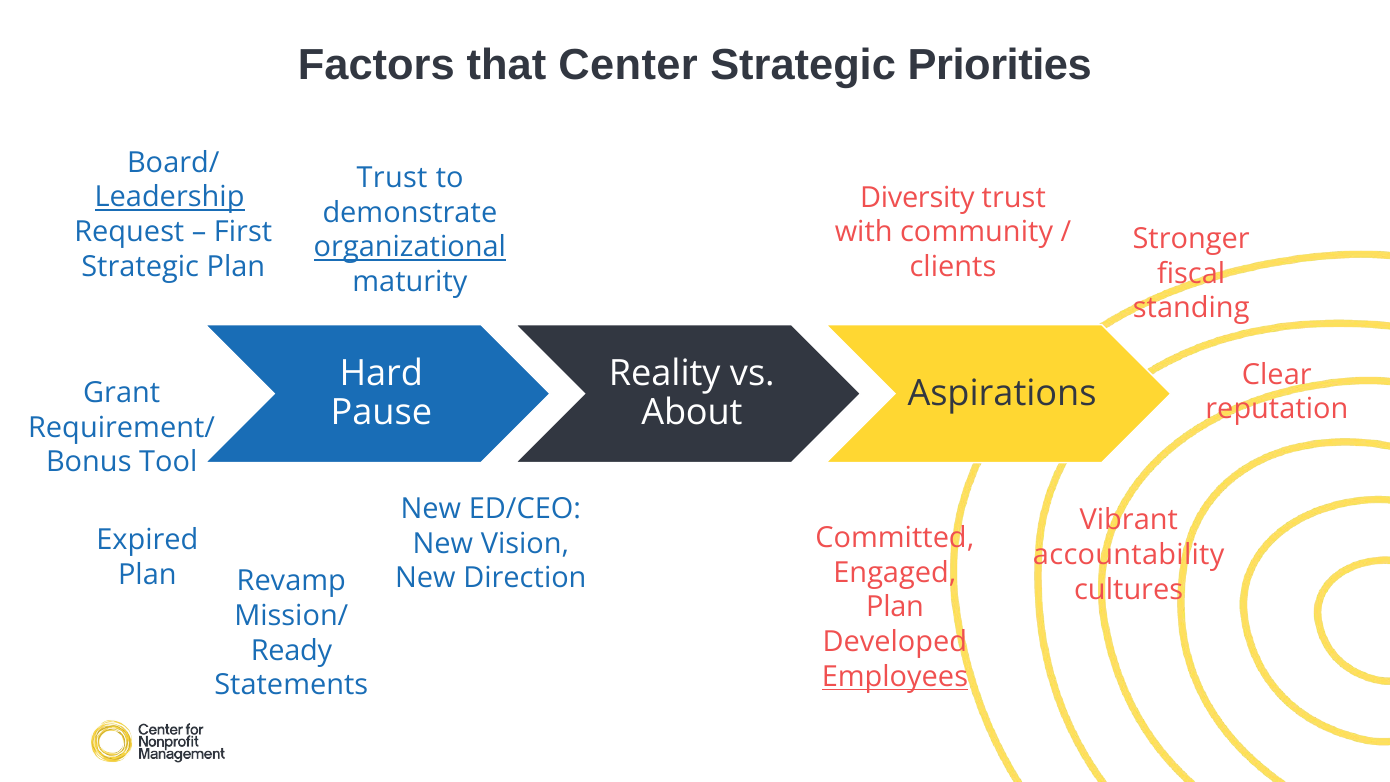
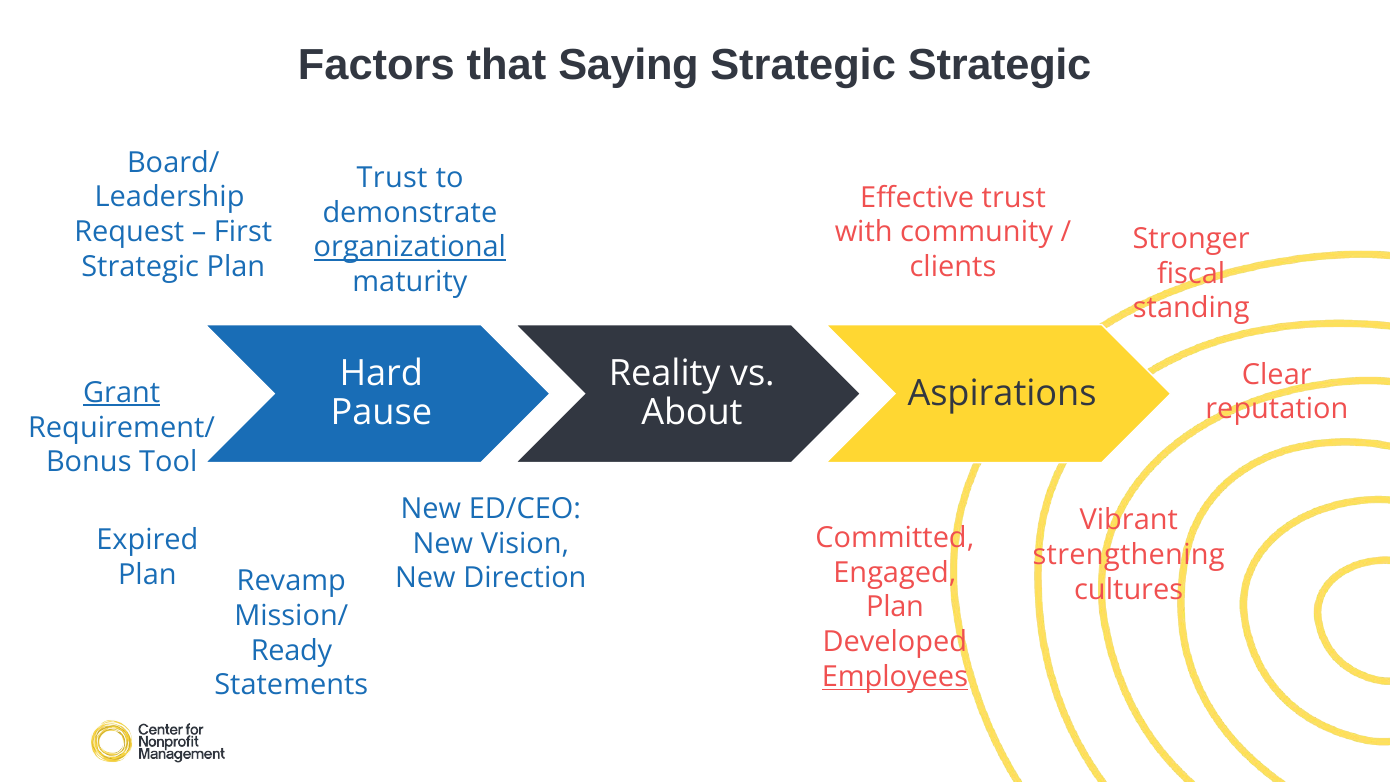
Center: Center -> Saying
Strategic Priorities: Priorities -> Strategic
Leadership underline: present -> none
Diversity: Diversity -> Effective
Grant underline: none -> present
accountability: accountability -> strengthening
